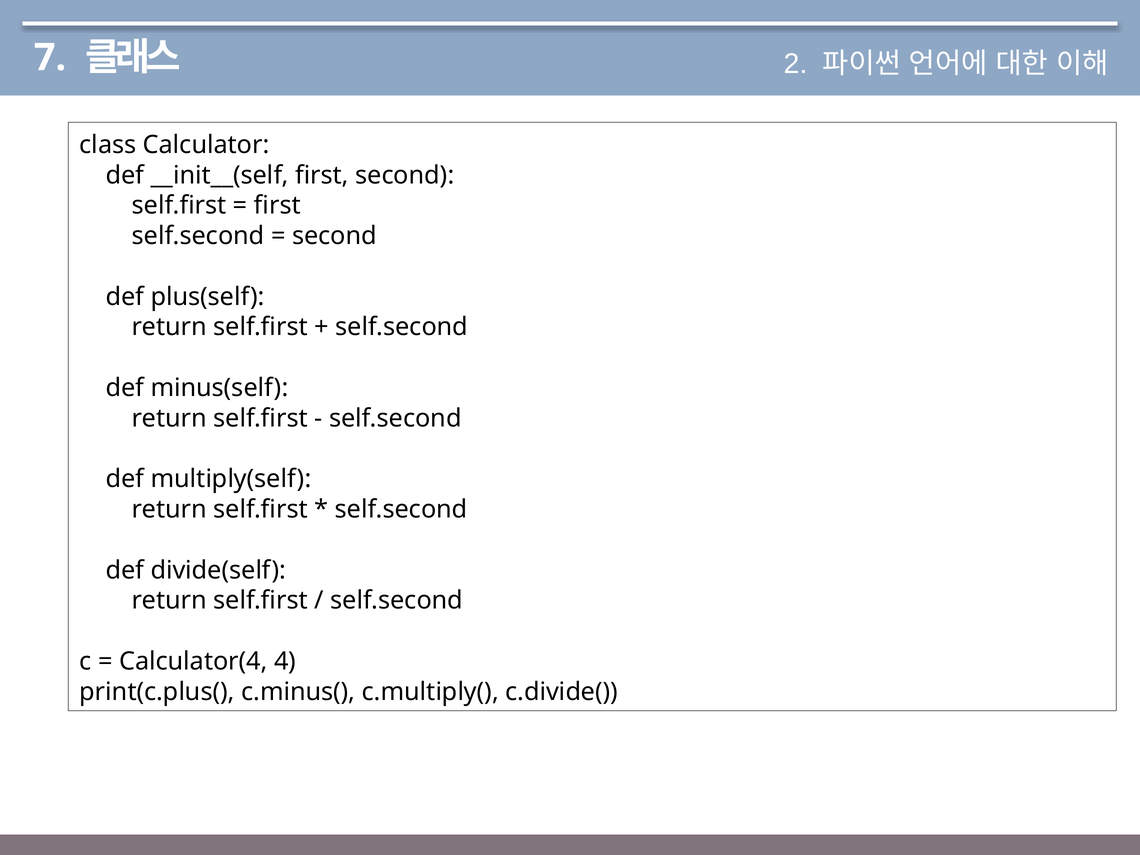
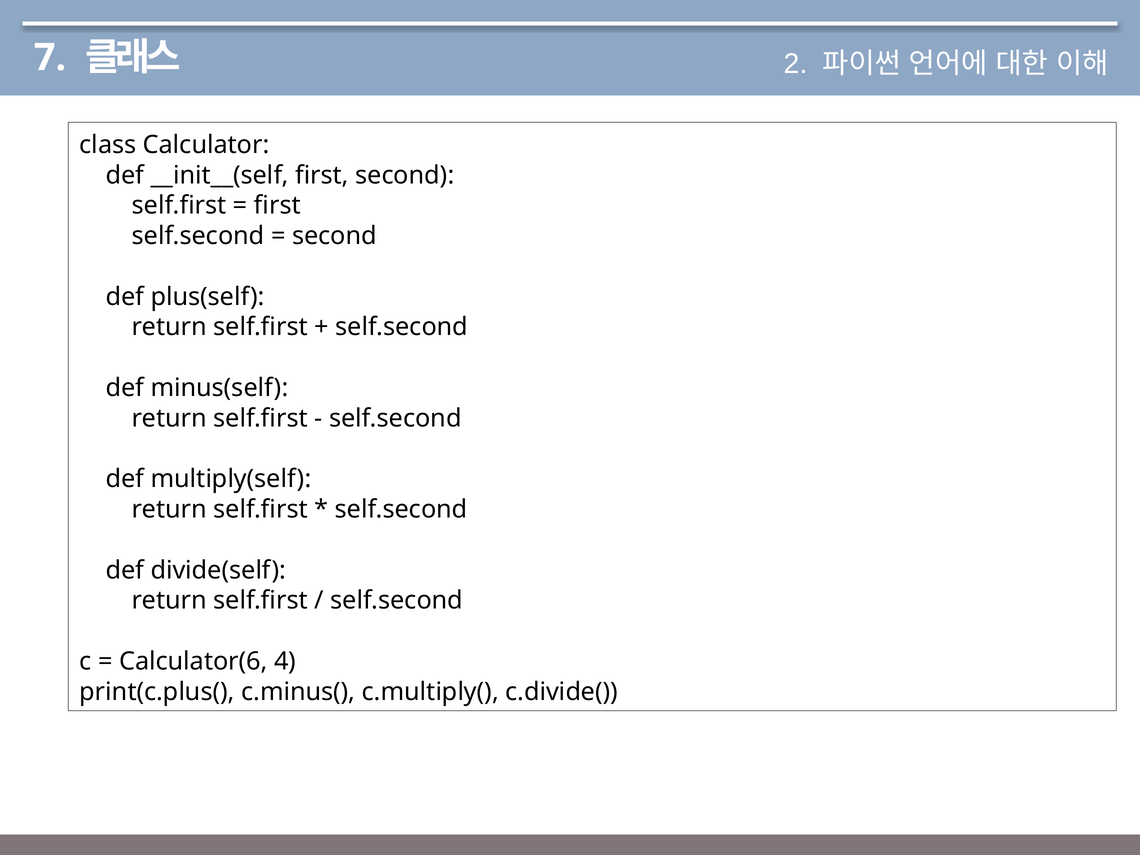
Calculator(4: Calculator(4 -> Calculator(6
